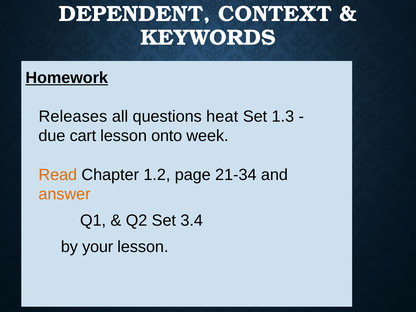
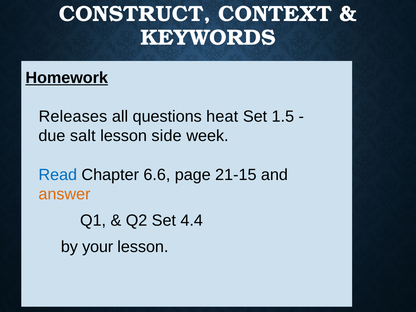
DEPENDENT: DEPENDENT -> CONSTRUCT
1.3: 1.3 -> 1.5
cart: cart -> salt
onto: onto -> side
Read colour: orange -> blue
1.2: 1.2 -> 6.6
21-34: 21-34 -> 21-15
3.4: 3.4 -> 4.4
